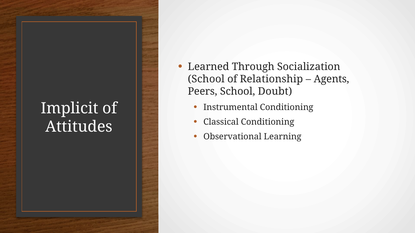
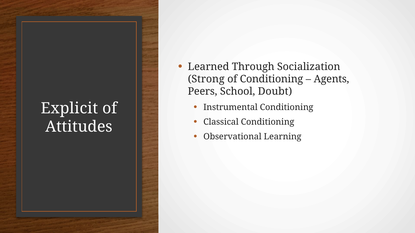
School at (206, 79): School -> Strong
of Relationship: Relationship -> Conditioning
Implicit: Implicit -> Explicit
